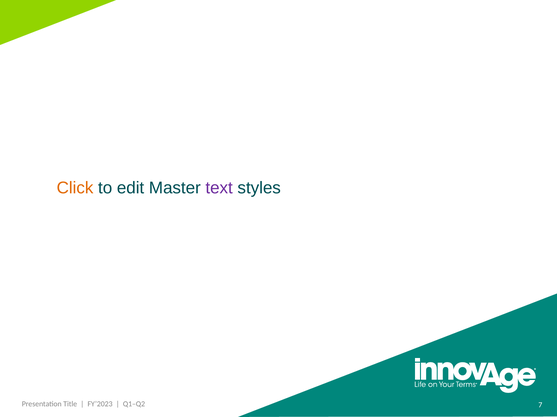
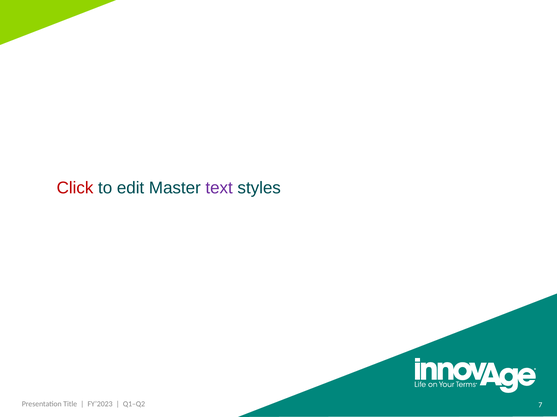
Click colour: orange -> red
